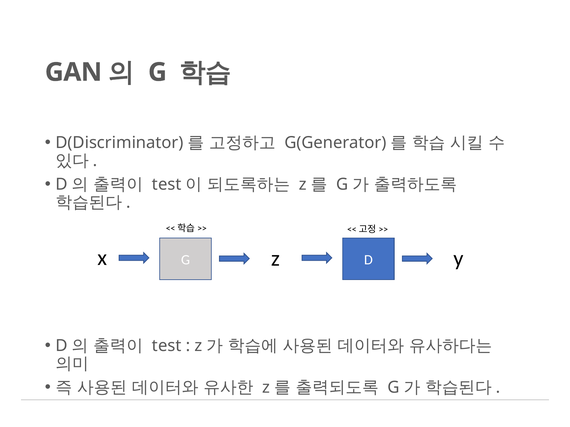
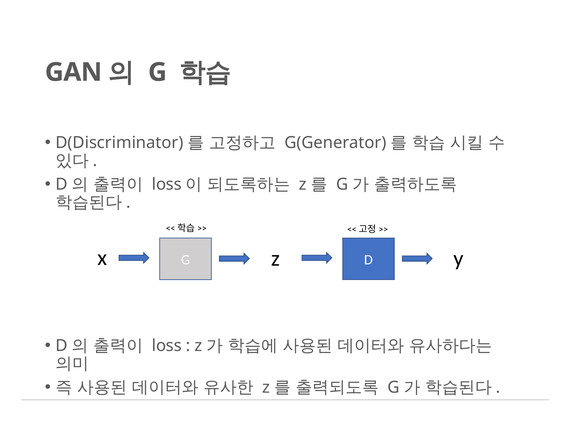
test at (167, 185): test -> loss
test at (167, 346): test -> loss
